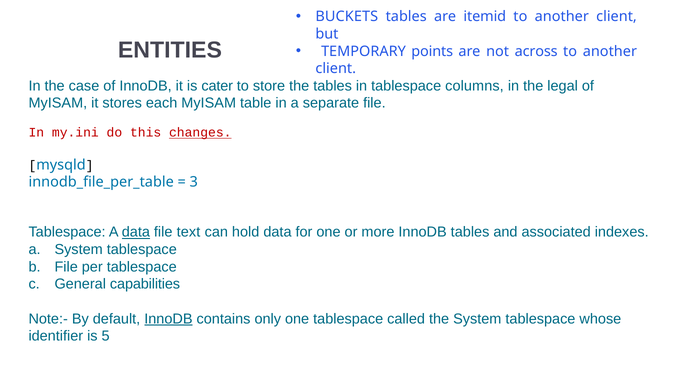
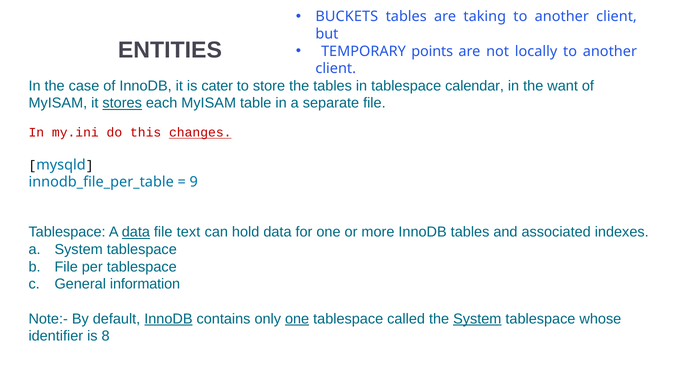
itemid: itemid -> taking
across: across -> locally
columns: columns -> calendar
legal: legal -> want
stores underline: none -> present
3: 3 -> 9
capabilities: capabilities -> information
one at (297, 319) underline: none -> present
System at (477, 319) underline: none -> present
5: 5 -> 8
